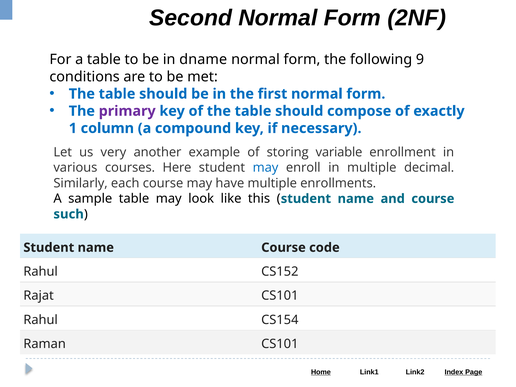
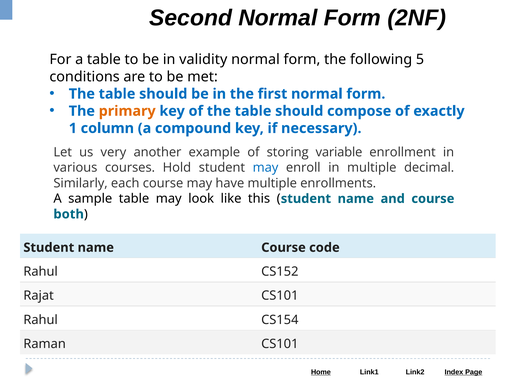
dname: dname -> validity
9: 9 -> 5
primary colour: purple -> orange
Here: Here -> Hold
such: such -> both
